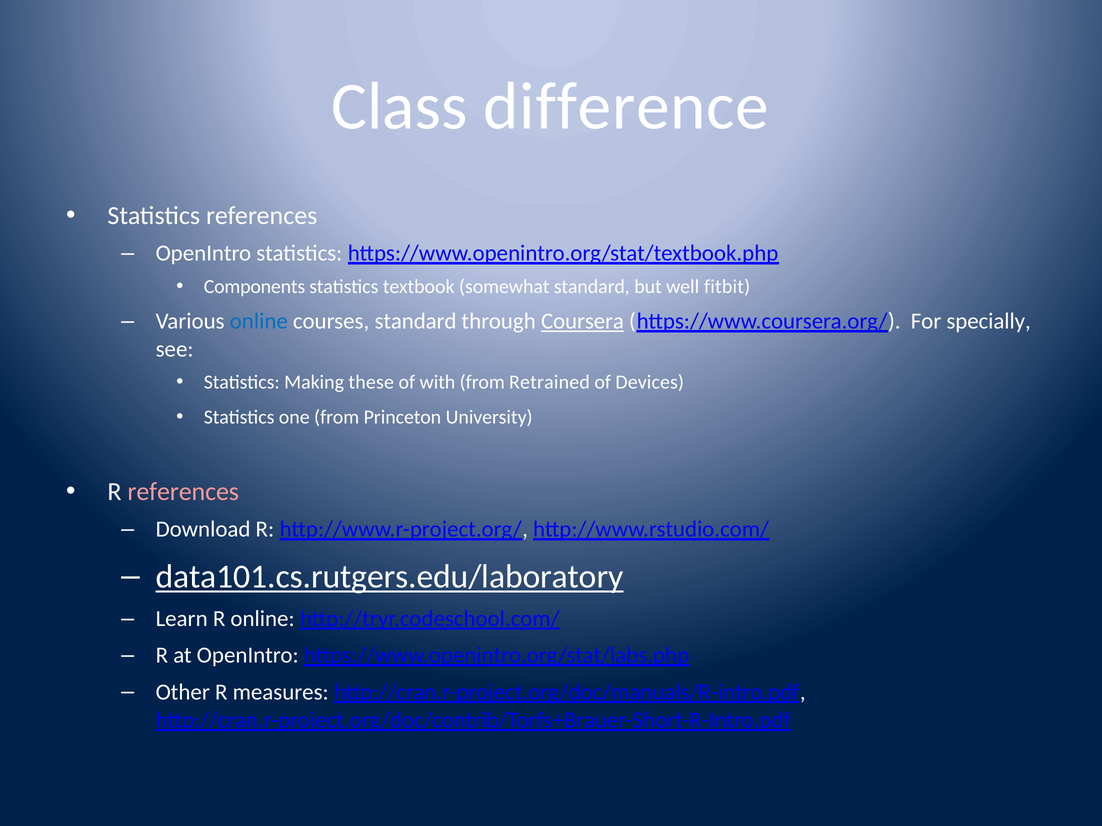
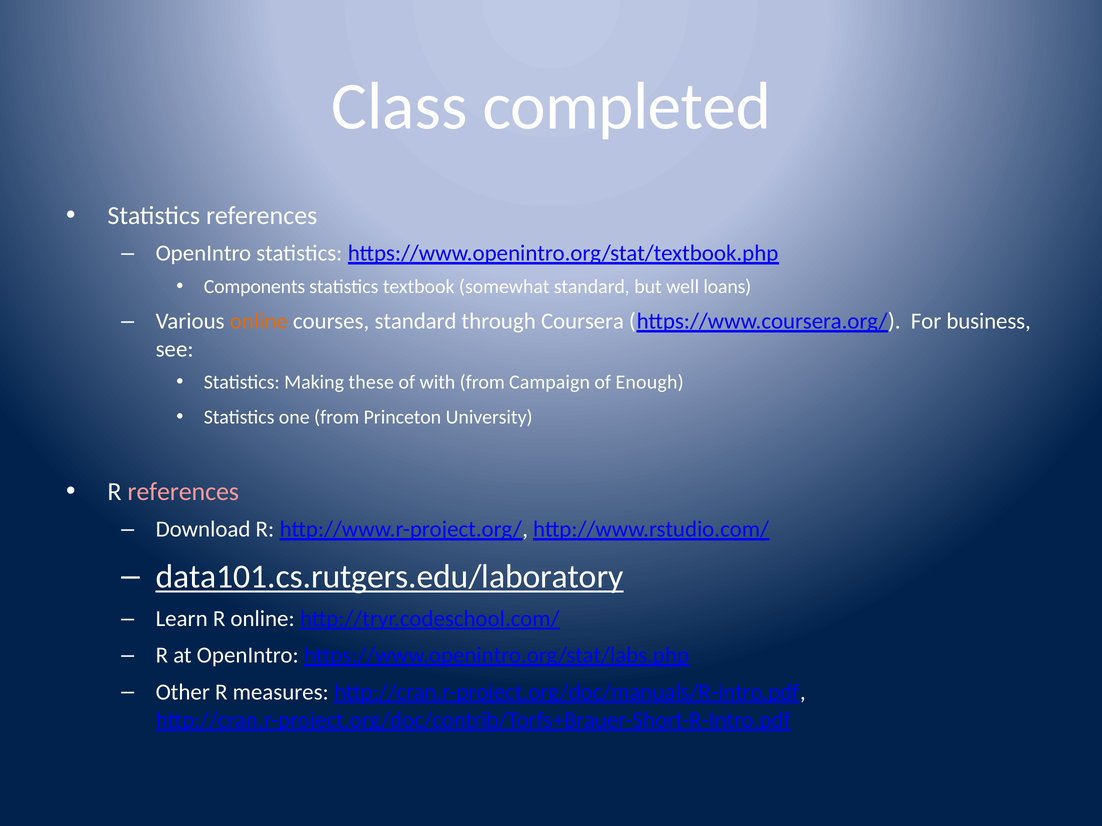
difference: difference -> completed
fitbit: fitbit -> loans
online at (259, 322) colour: blue -> orange
Coursera underline: present -> none
specially: specially -> business
Retrained: Retrained -> Campaign
Devices: Devices -> Enough
